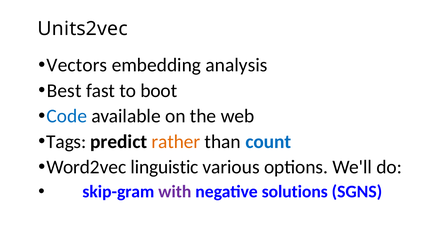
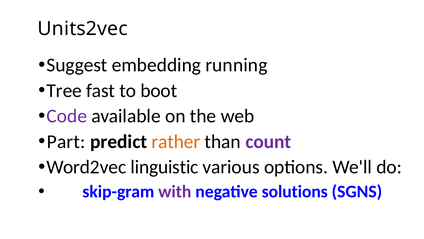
Vectors: Vectors -> Suggest
analysis: analysis -> running
Best: Best -> Tree
Code colour: blue -> purple
Tags: Tags -> Part
count colour: blue -> purple
